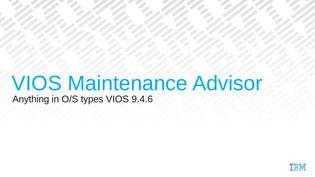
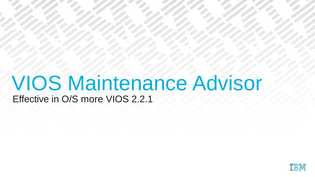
Anything: Anything -> Effective
types: types -> more
9.4.6: 9.4.6 -> 2.2.1
